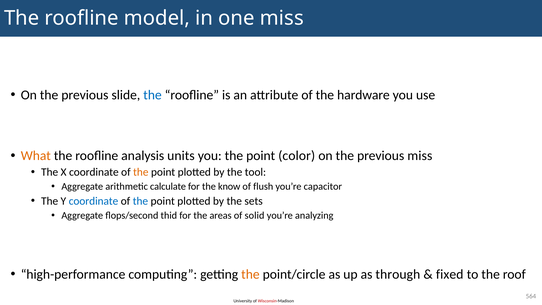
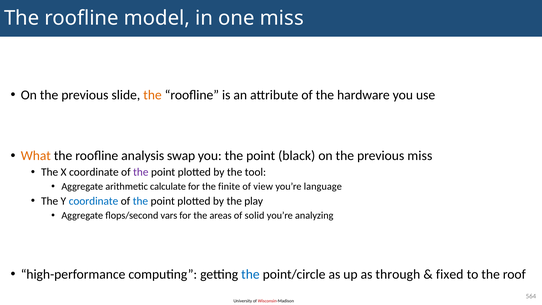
the at (153, 95) colour: blue -> orange
units: units -> swap
color: color -> black
the at (141, 172) colour: orange -> purple
know: know -> finite
flush: flush -> view
capacitor: capacitor -> language
sets: sets -> play
thid: thid -> vars
the at (250, 274) colour: orange -> blue
